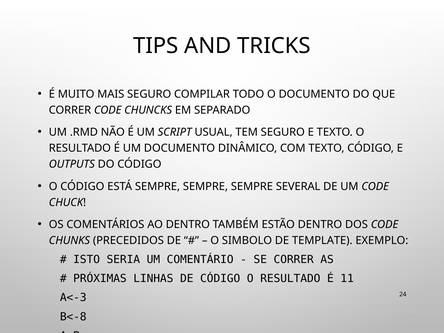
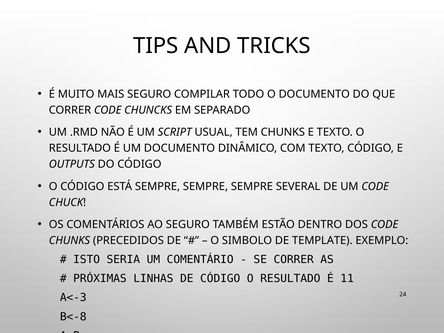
TEM SEGURO: SEGURO -> CHUNKS
AO DENTRO: DENTRO -> SEGURO
